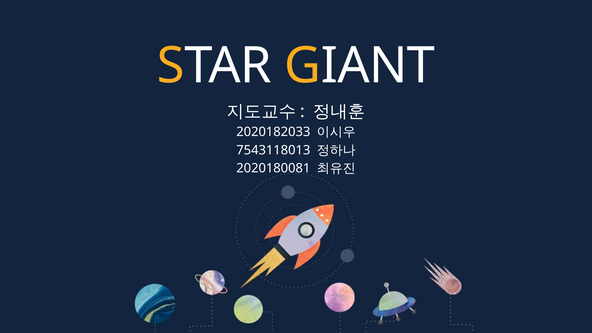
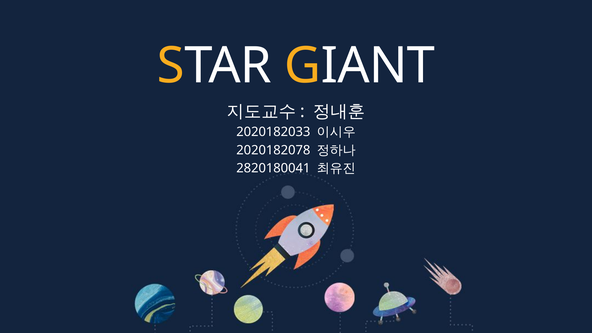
7543118013: 7543118013 -> 2020182078
2020180081: 2020180081 -> 2820180041
